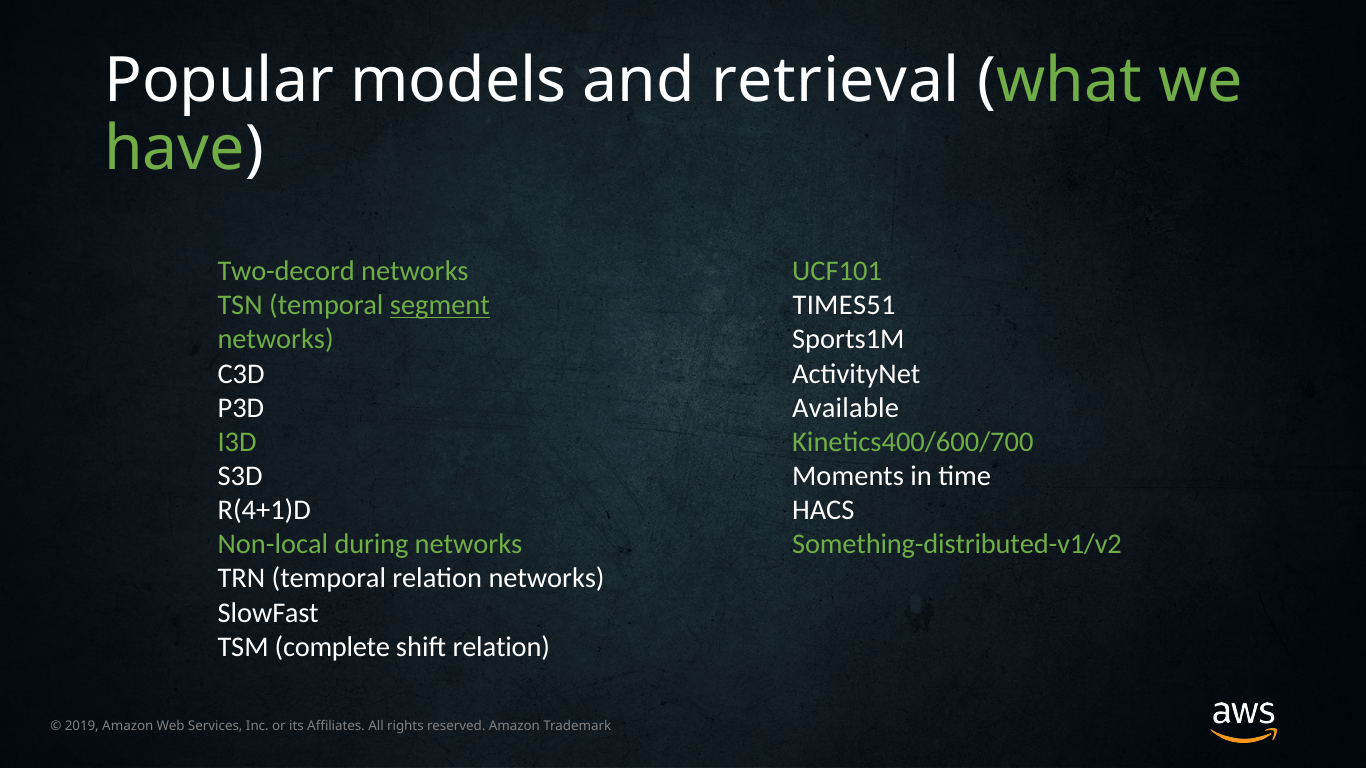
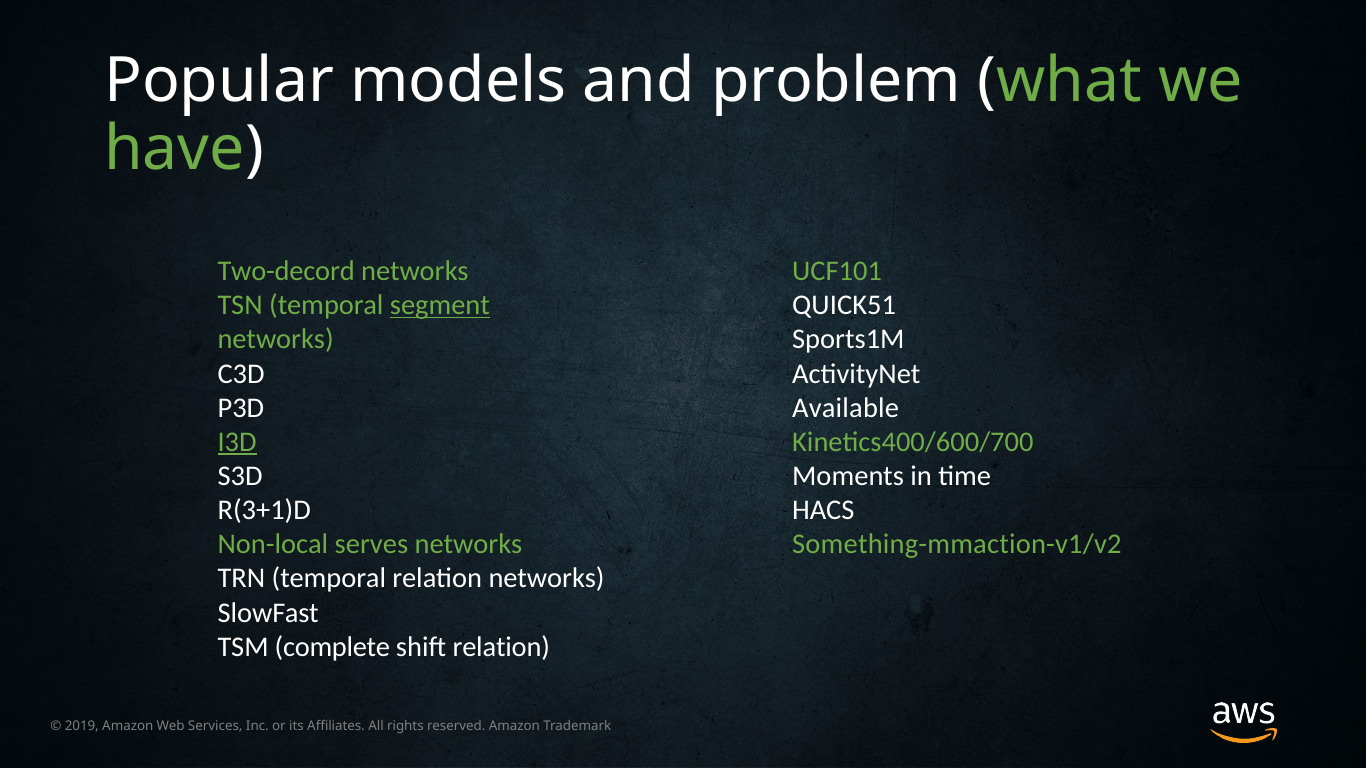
retrieval: retrieval -> problem
TIMES51: TIMES51 -> QUICK51
I3D underline: none -> present
R(4+1)D: R(4+1)D -> R(3+1)D
during: during -> serves
Something-distributed-v1/v2: Something-distributed-v1/v2 -> Something-mmaction-v1/v2
